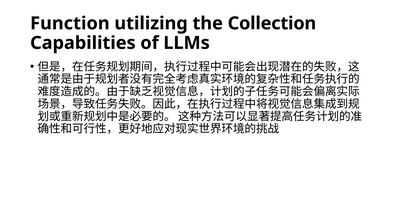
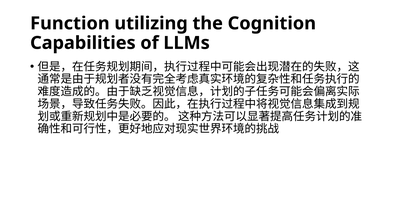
Collection: Collection -> Cognition
